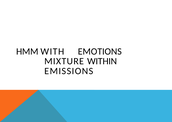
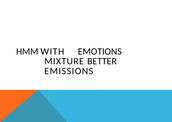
WITHIN: WITHIN -> BETTER
